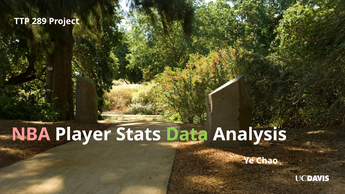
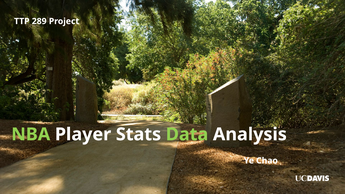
NBA colour: pink -> light green
